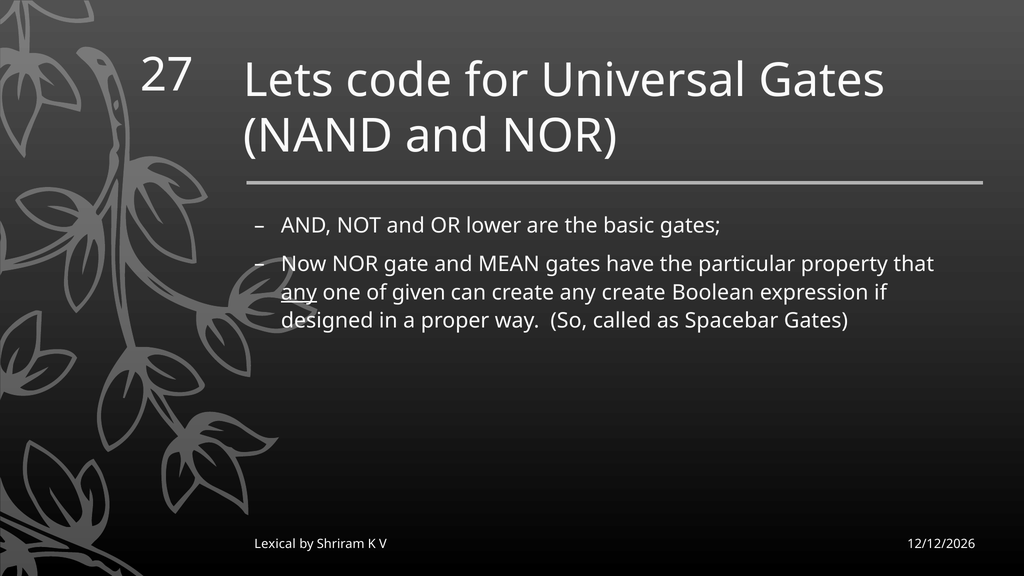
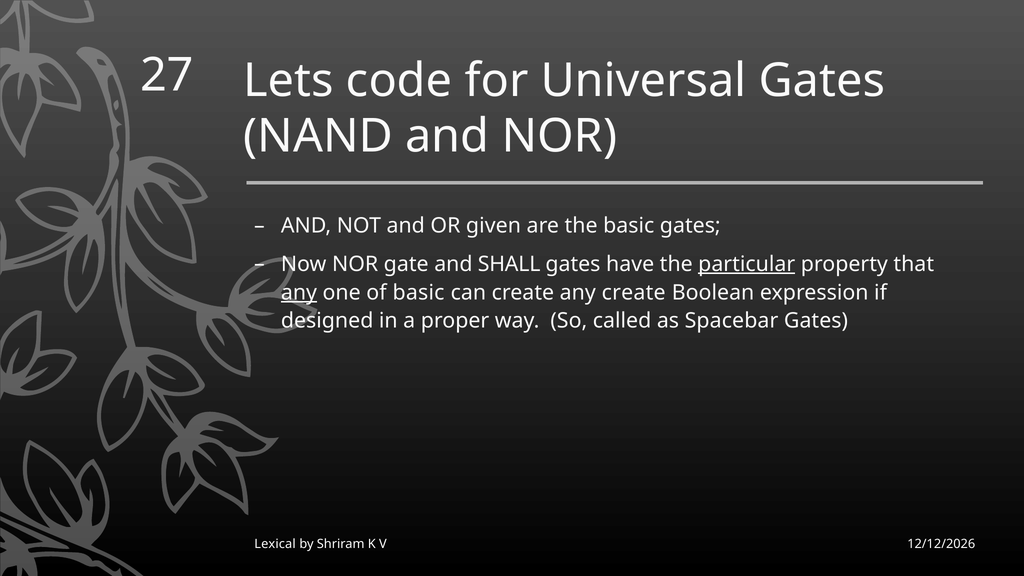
lower: lower -> given
MEAN: MEAN -> SHALL
particular underline: none -> present
of given: given -> basic
